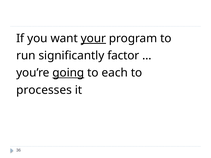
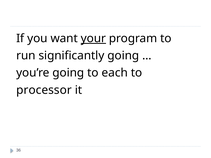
significantly factor: factor -> going
going at (68, 73) underline: present -> none
processes: processes -> processor
